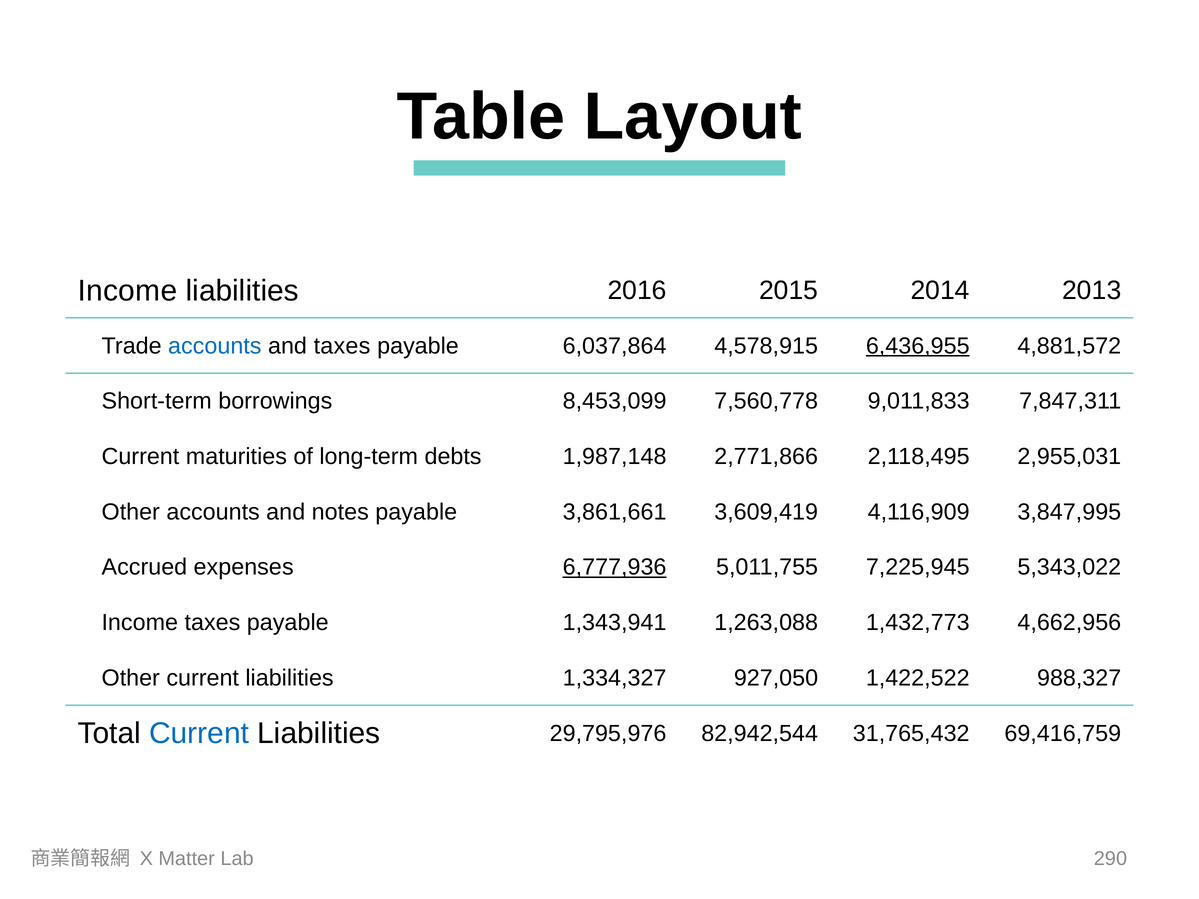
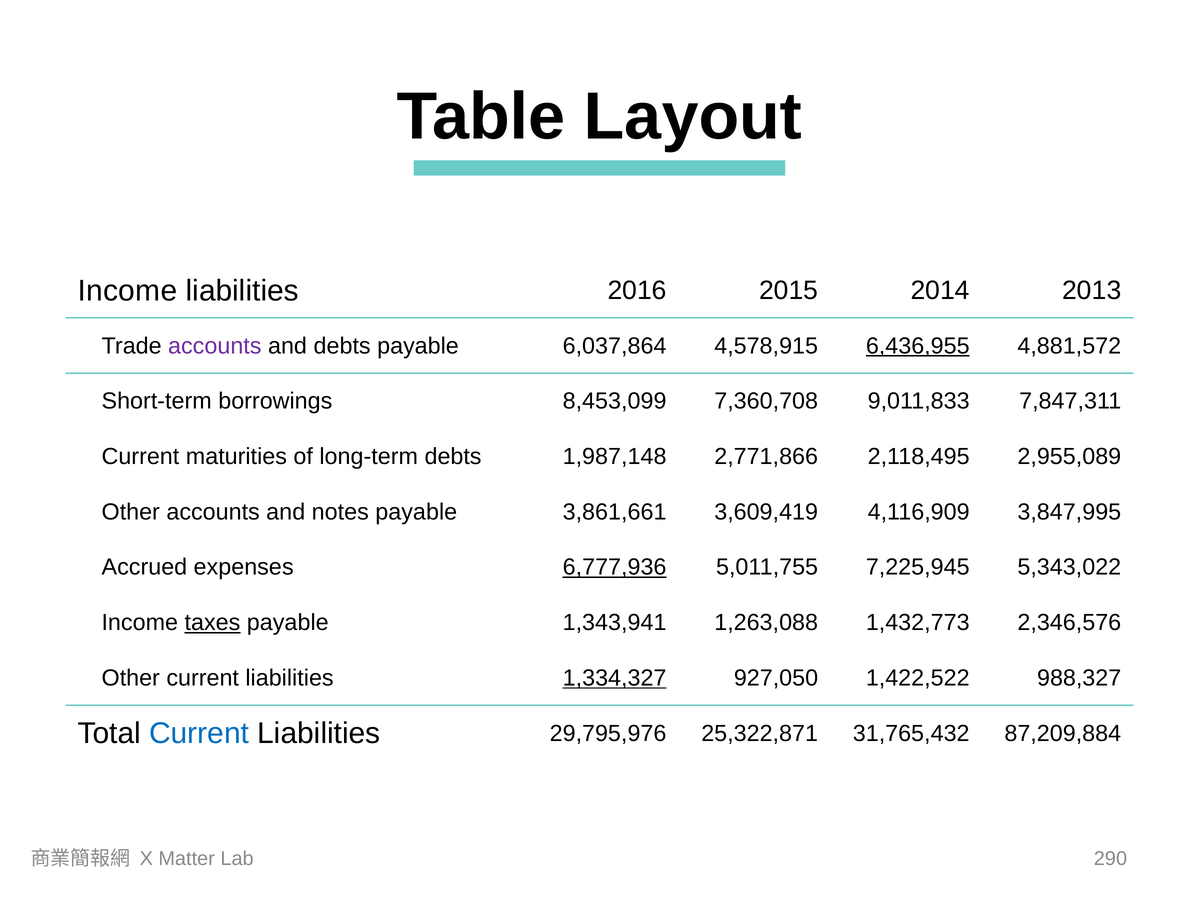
accounts at (215, 346) colour: blue -> purple
and taxes: taxes -> debts
7,560,778: 7,560,778 -> 7,360,708
2,955,031: 2,955,031 -> 2,955,089
taxes at (212, 623) underline: none -> present
4,662,956: 4,662,956 -> 2,346,576
1,334,327 underline: none -> present
82,942,544: 82,942,544 -> 25,322,871
69,416,759: 69,416,759 -> 87,209,884
